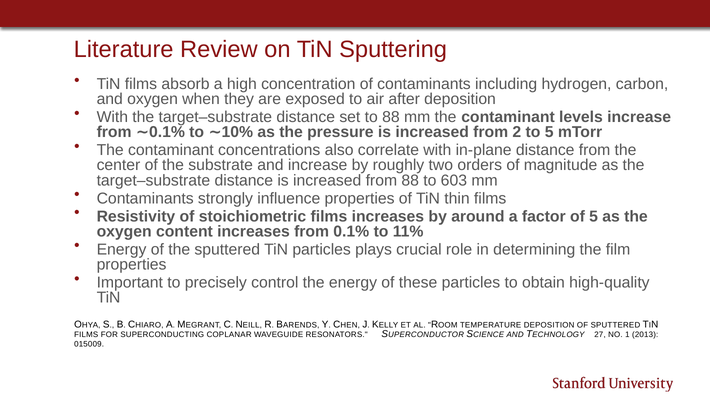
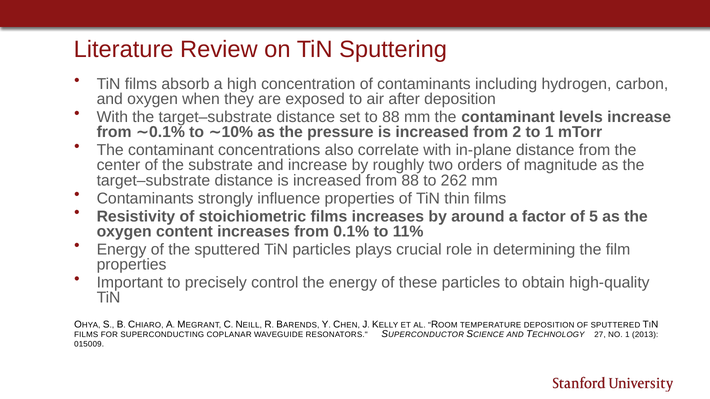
to 5: 5 -> 1
603: 603 -> 262
